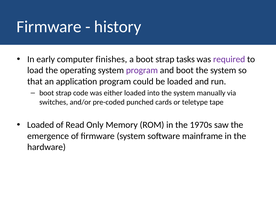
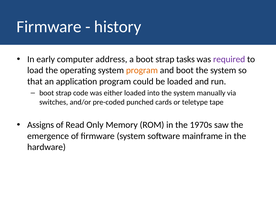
finishes: finishes -> address
program at (142, 70) colour: purple -> orange
Loaded at (41, 125): Loaded -> Assigns
